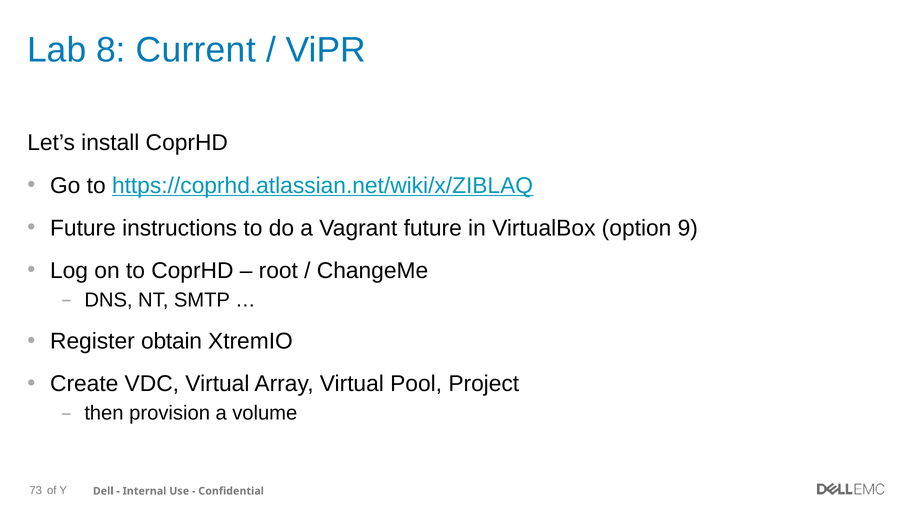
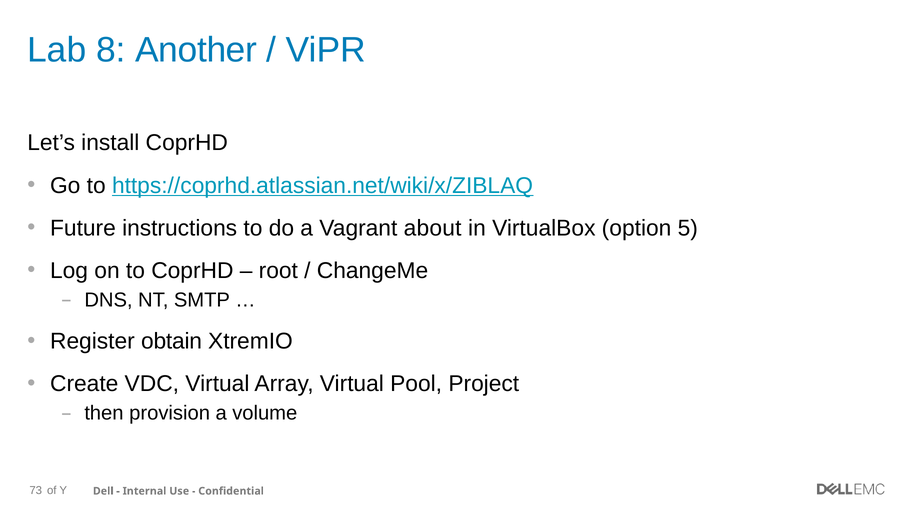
Current: Current -> Another
Vagrant future: future -> about
9: 9 -> 5
